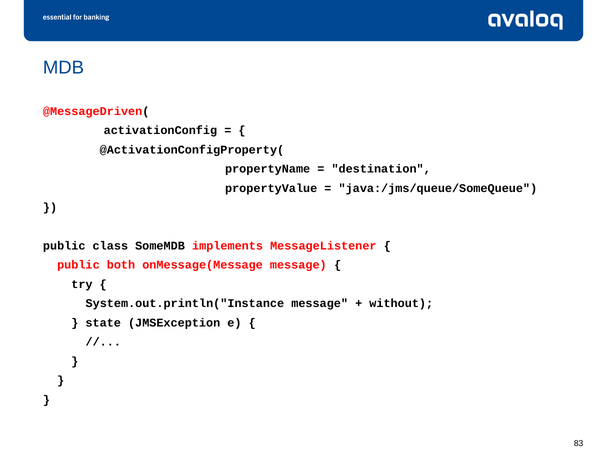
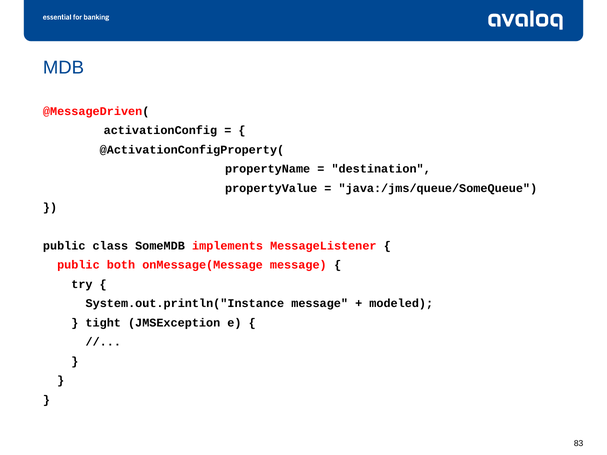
without: without -> modeled
state: state -> tight
